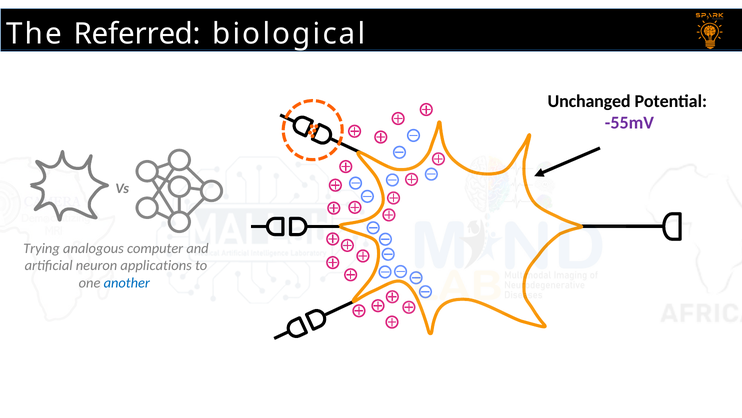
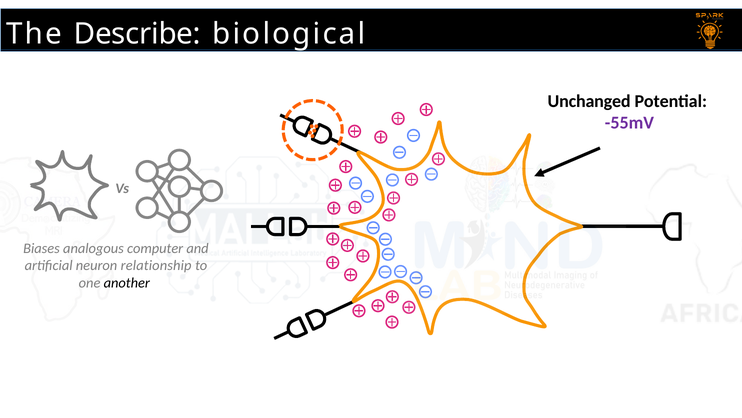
Referred: Referred -> Describe
Trying: Trying -> Biases
applications: applications -> relationship
another colour: blue -> black
